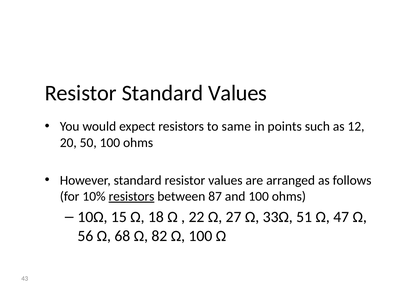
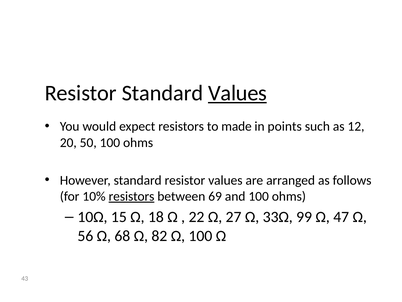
Values at (238, 93) underline: none -> present
same: same -> made
87: 87 -> 69
51: 51 -> 99
